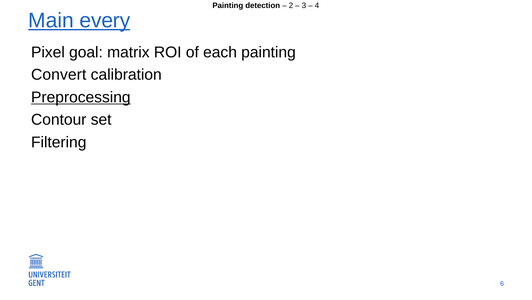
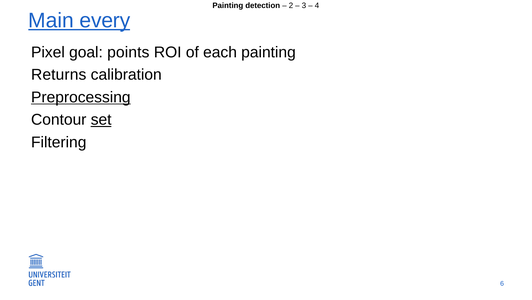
matrix: matrix -> points
Convert: Convert -> Returns
set underline: none -> present
